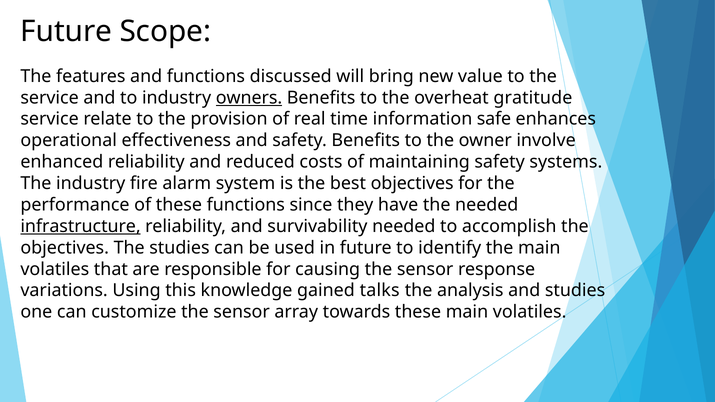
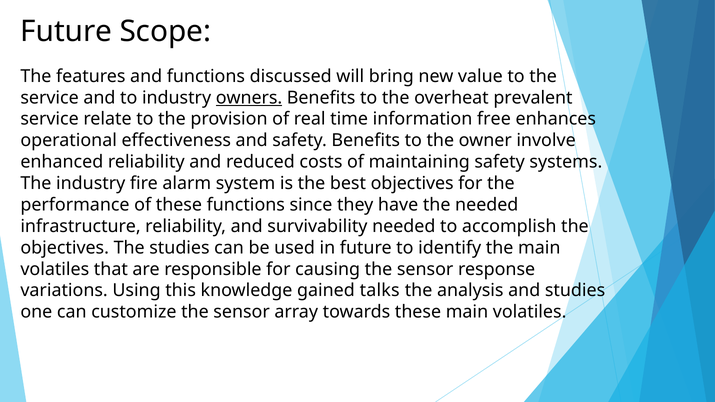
gratitude: gratitude -> prevalent
safe: safe -> free
infrastructure underline: present -> none
